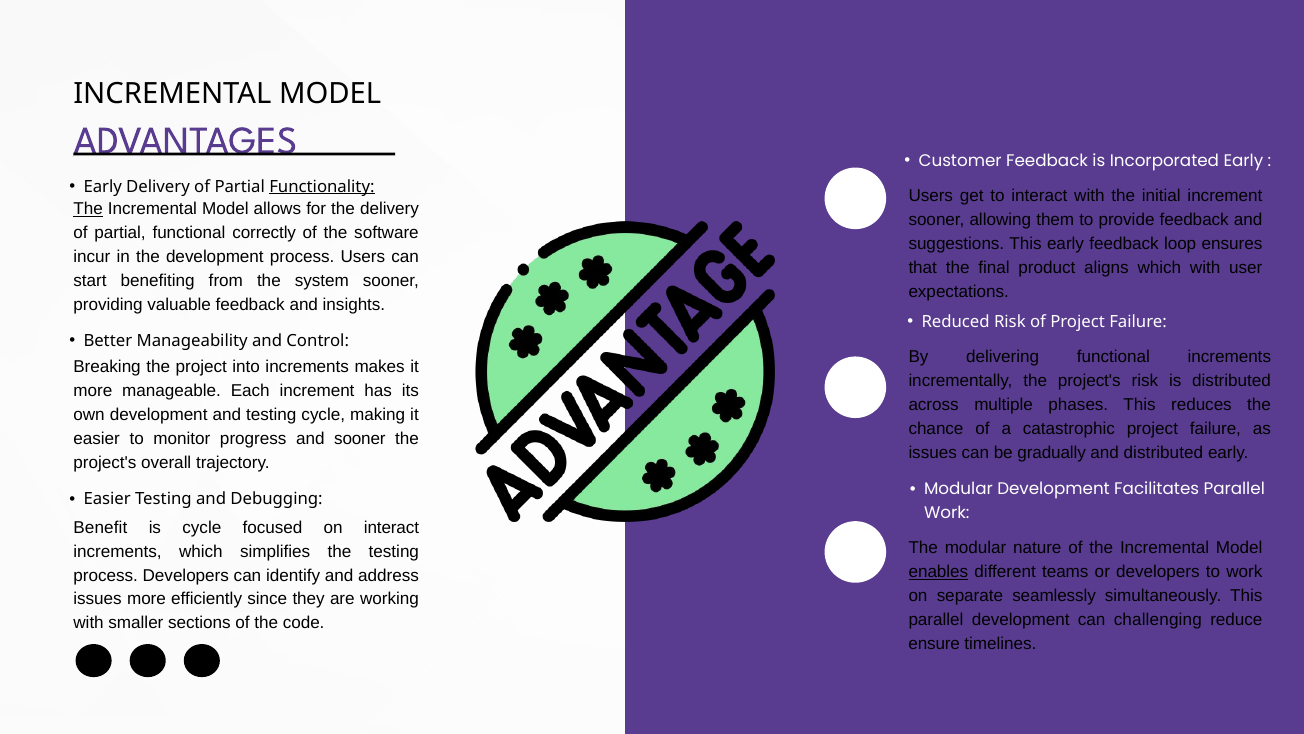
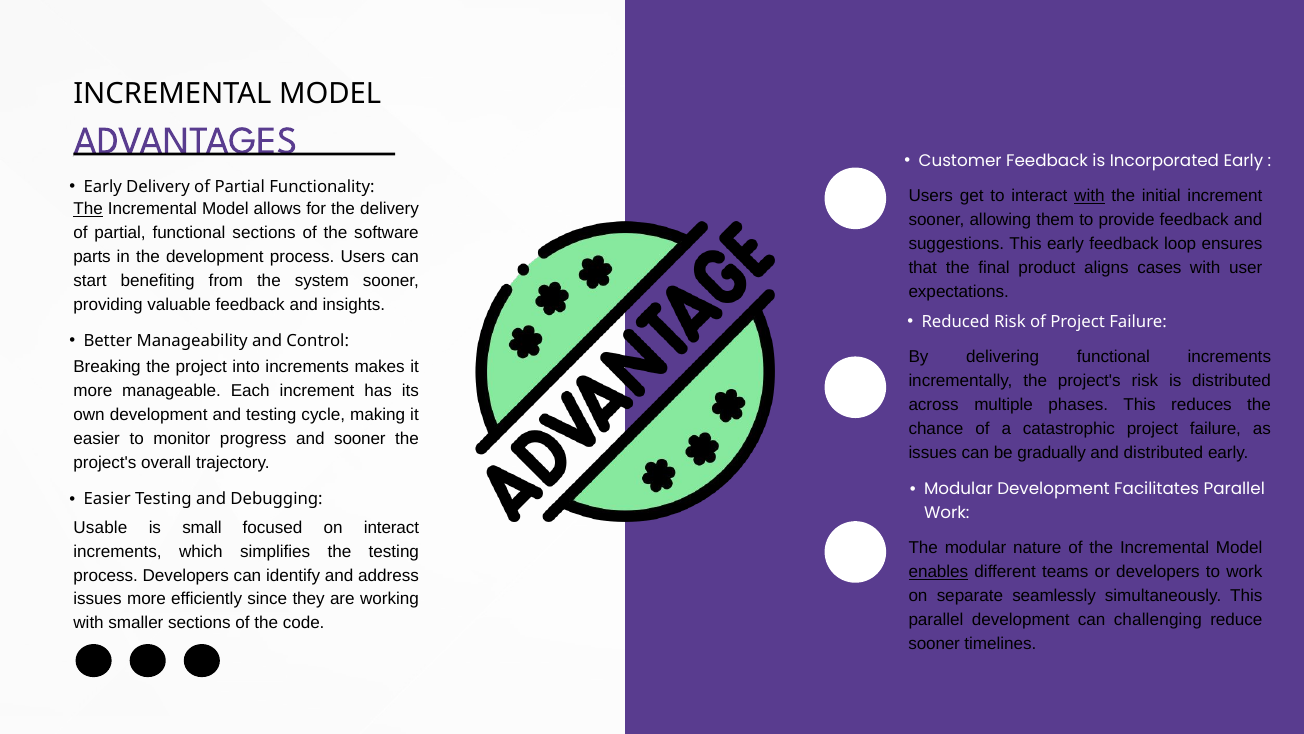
Functionality underline: present -> none
with at (1089, 196) underline: none -> present
functional correctly: correctly -> sections
incur: incur -> parts
aligns which: which -> cases
Benefit: Benefit -> Usable
is cycle: cycle -> small
ensure at (934, 644): ensure -> sooner
